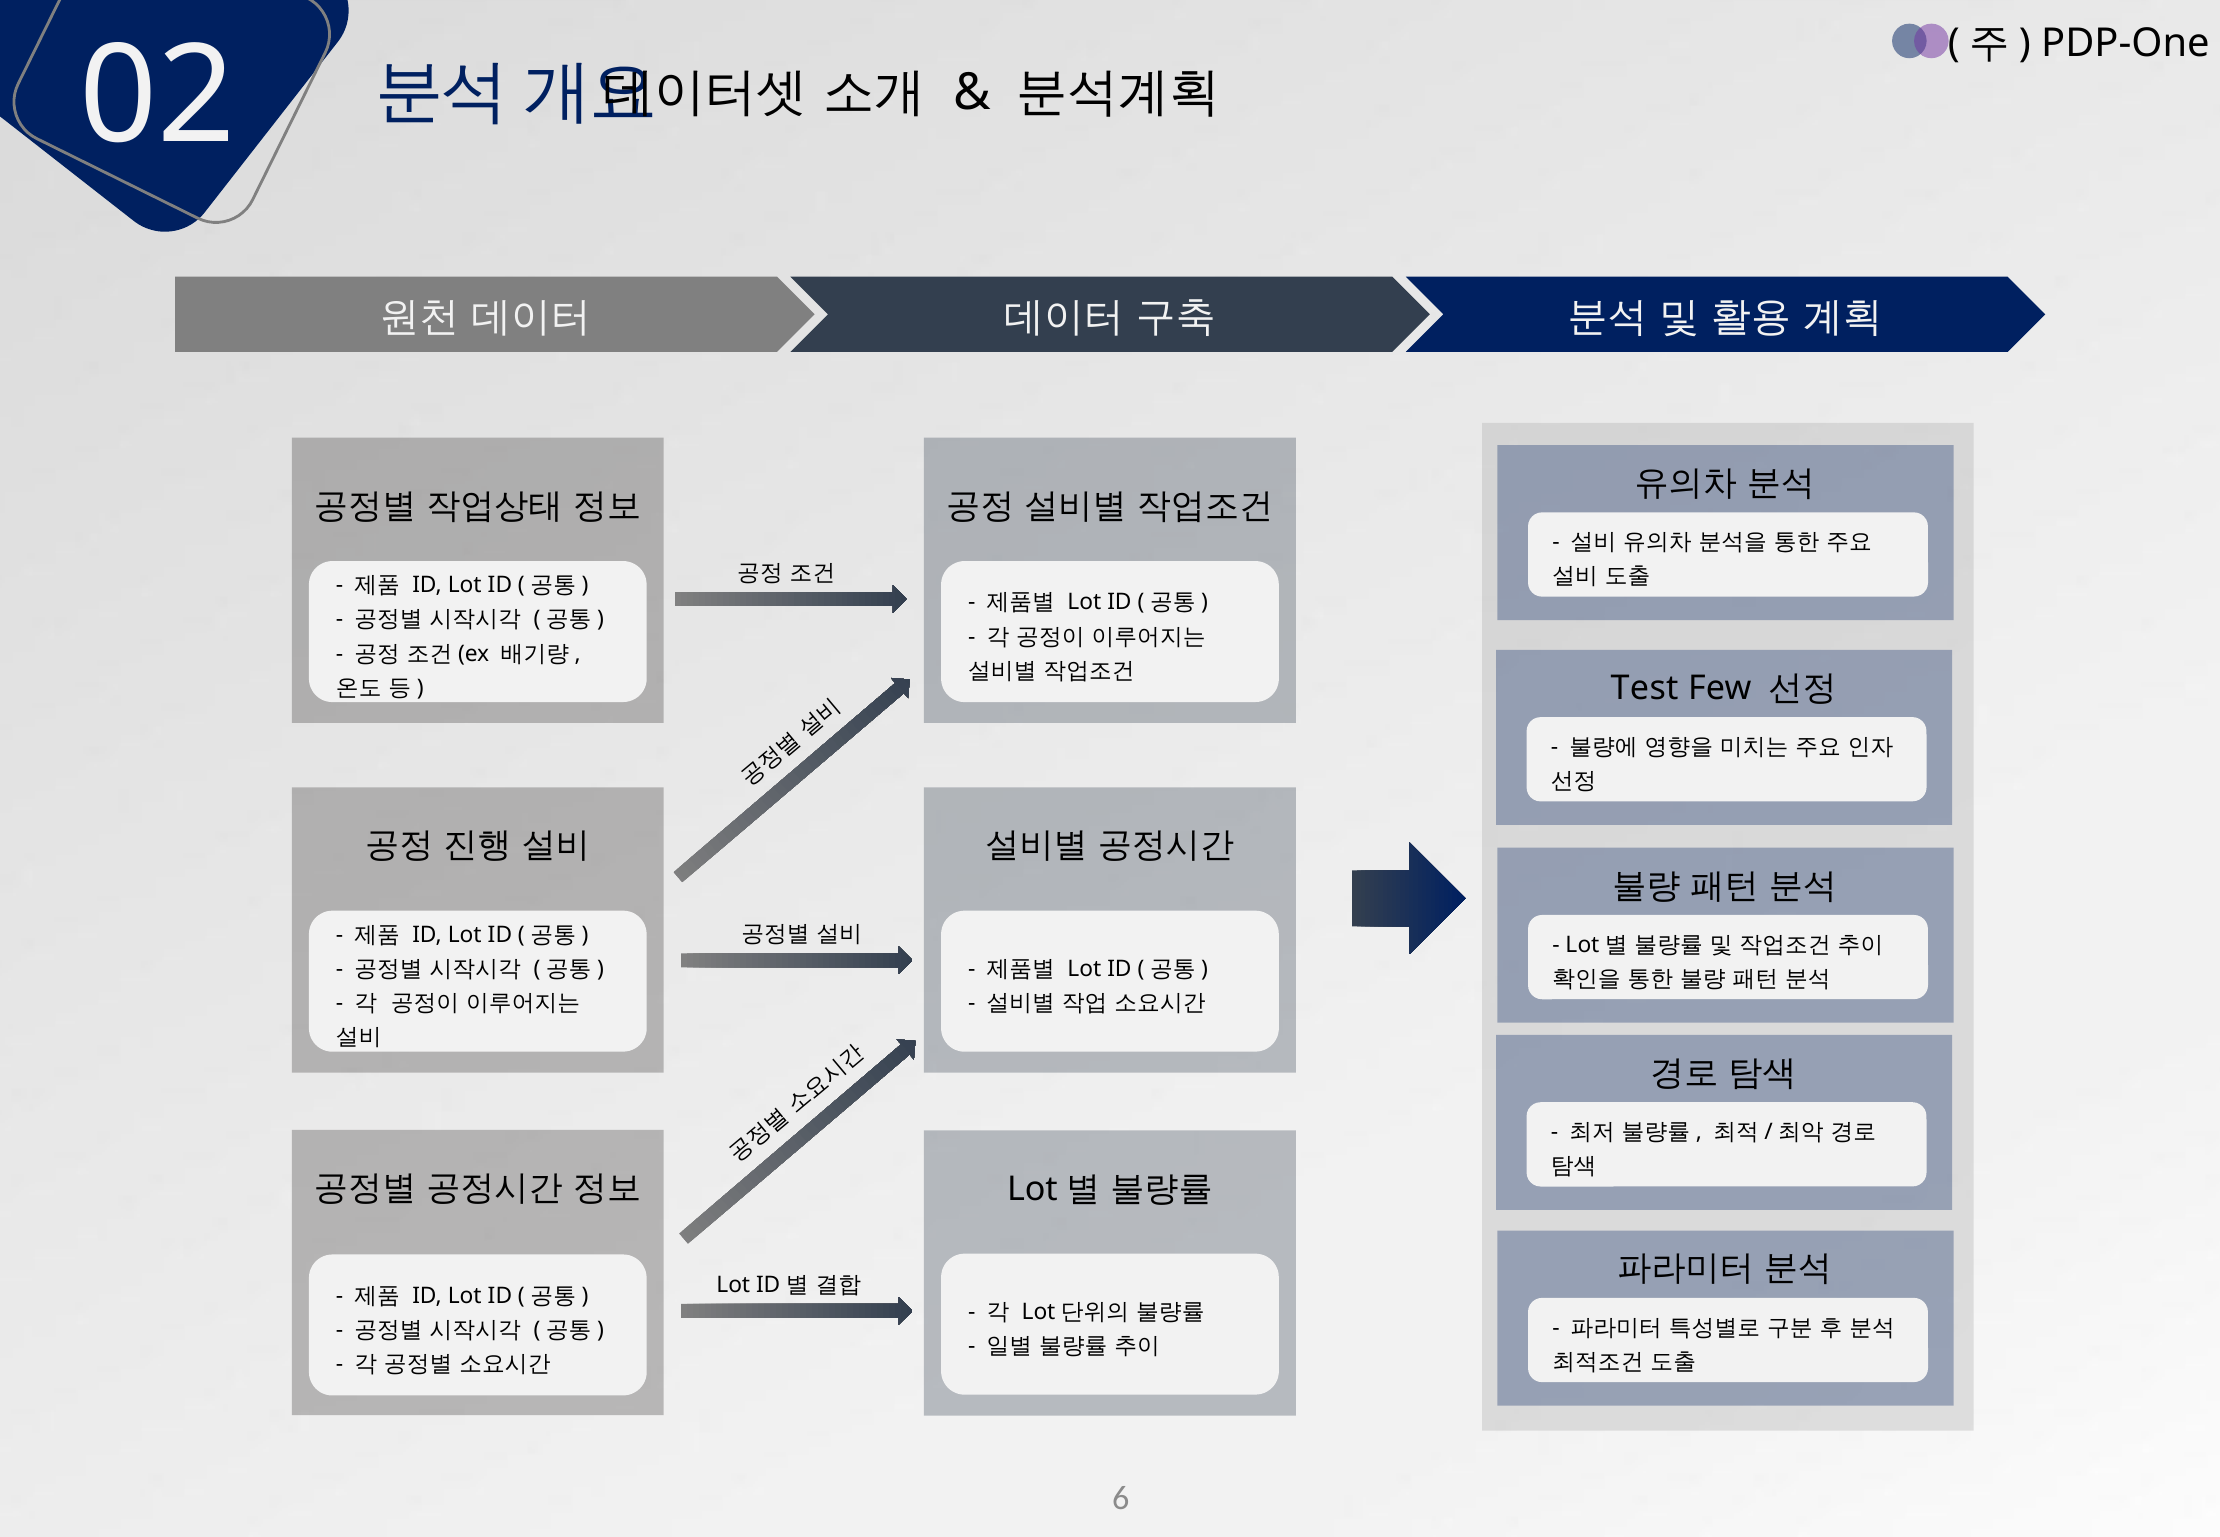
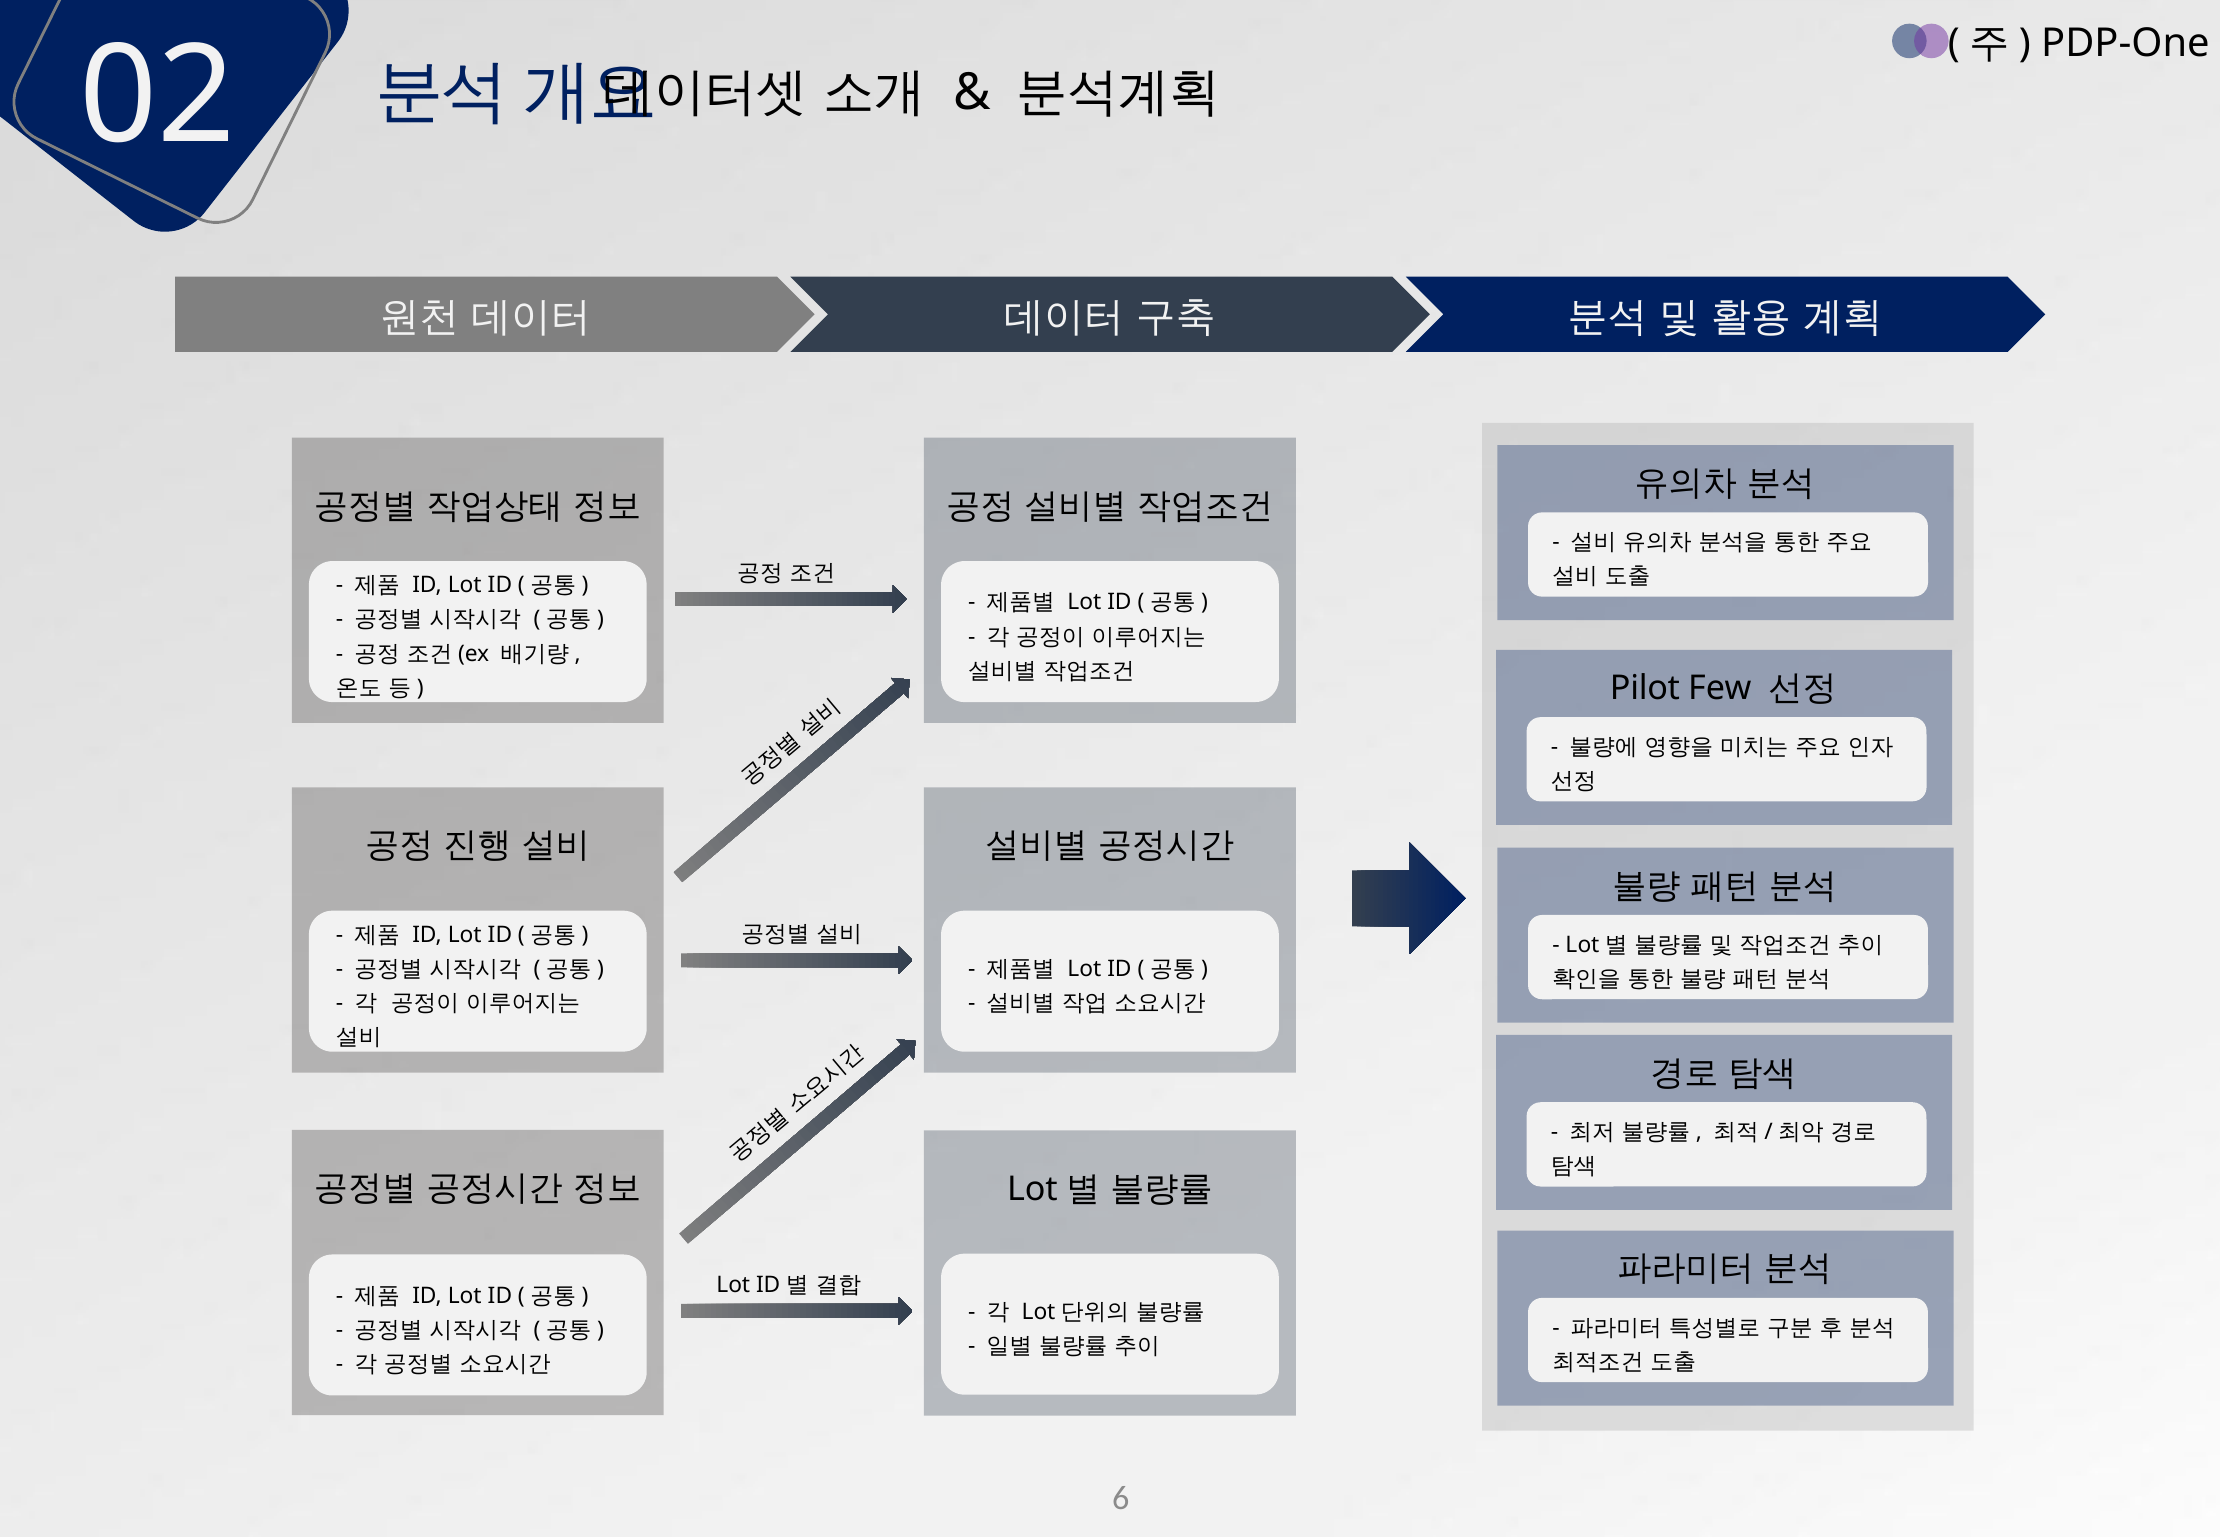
Test: Test -> Pilot
